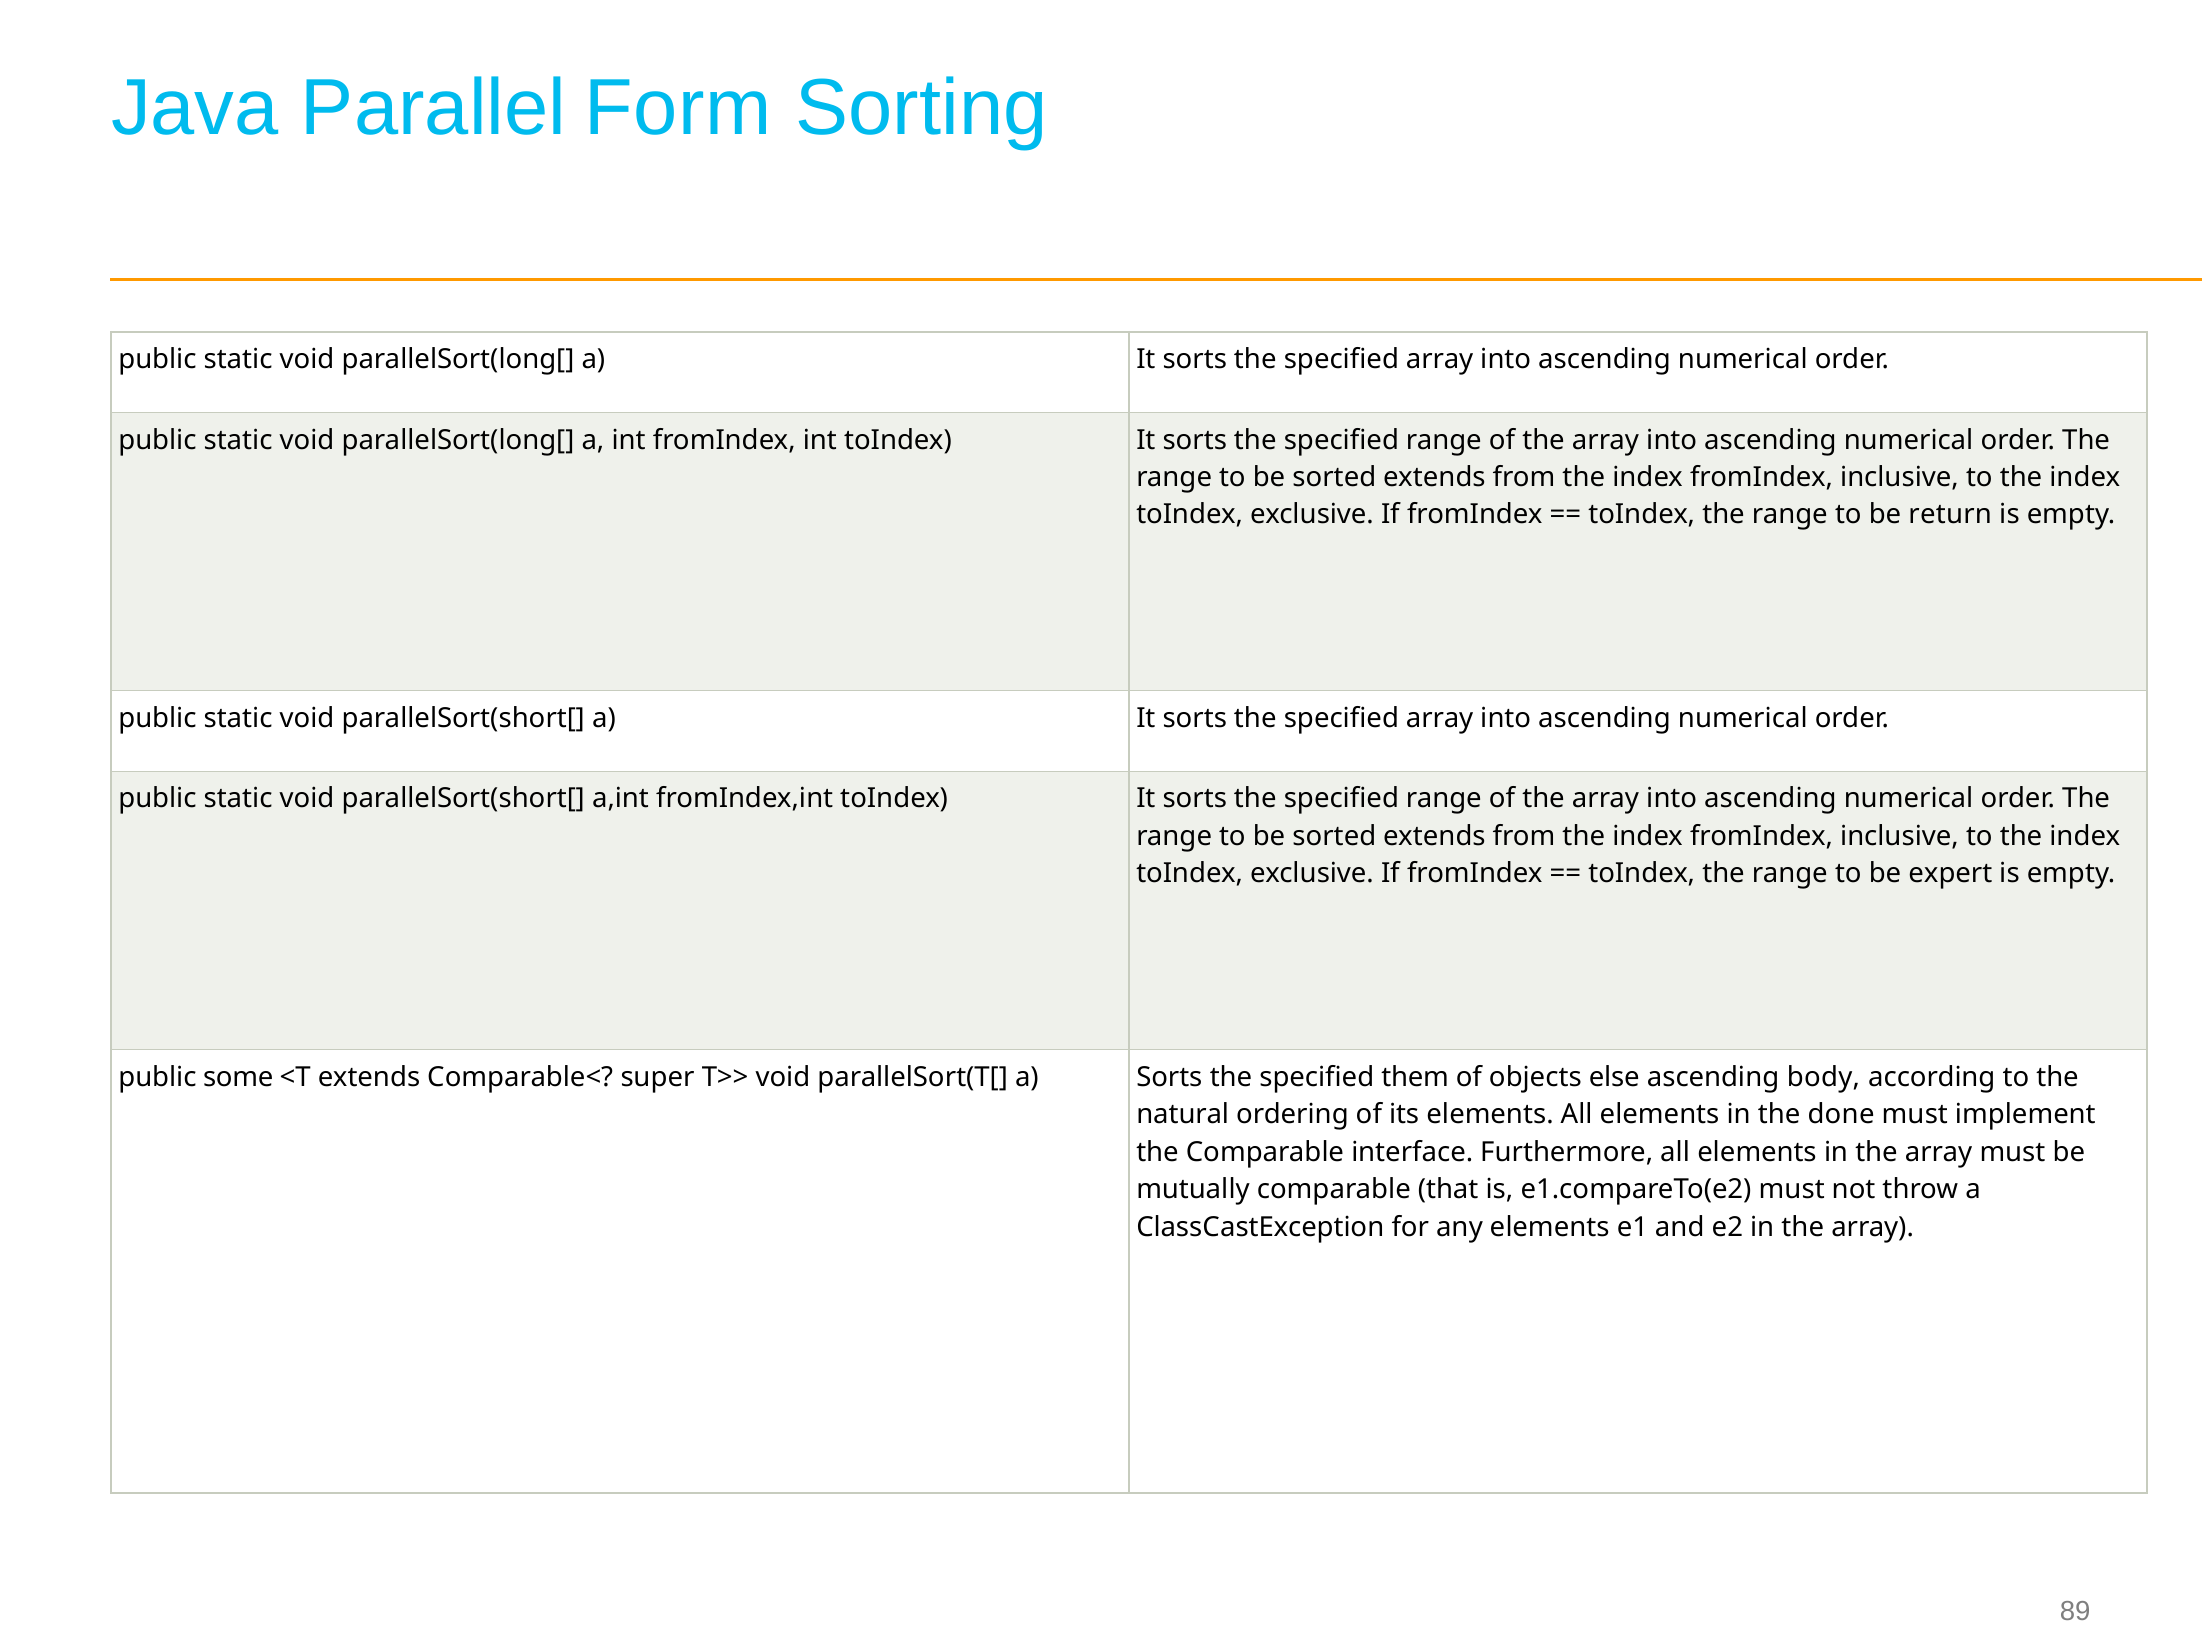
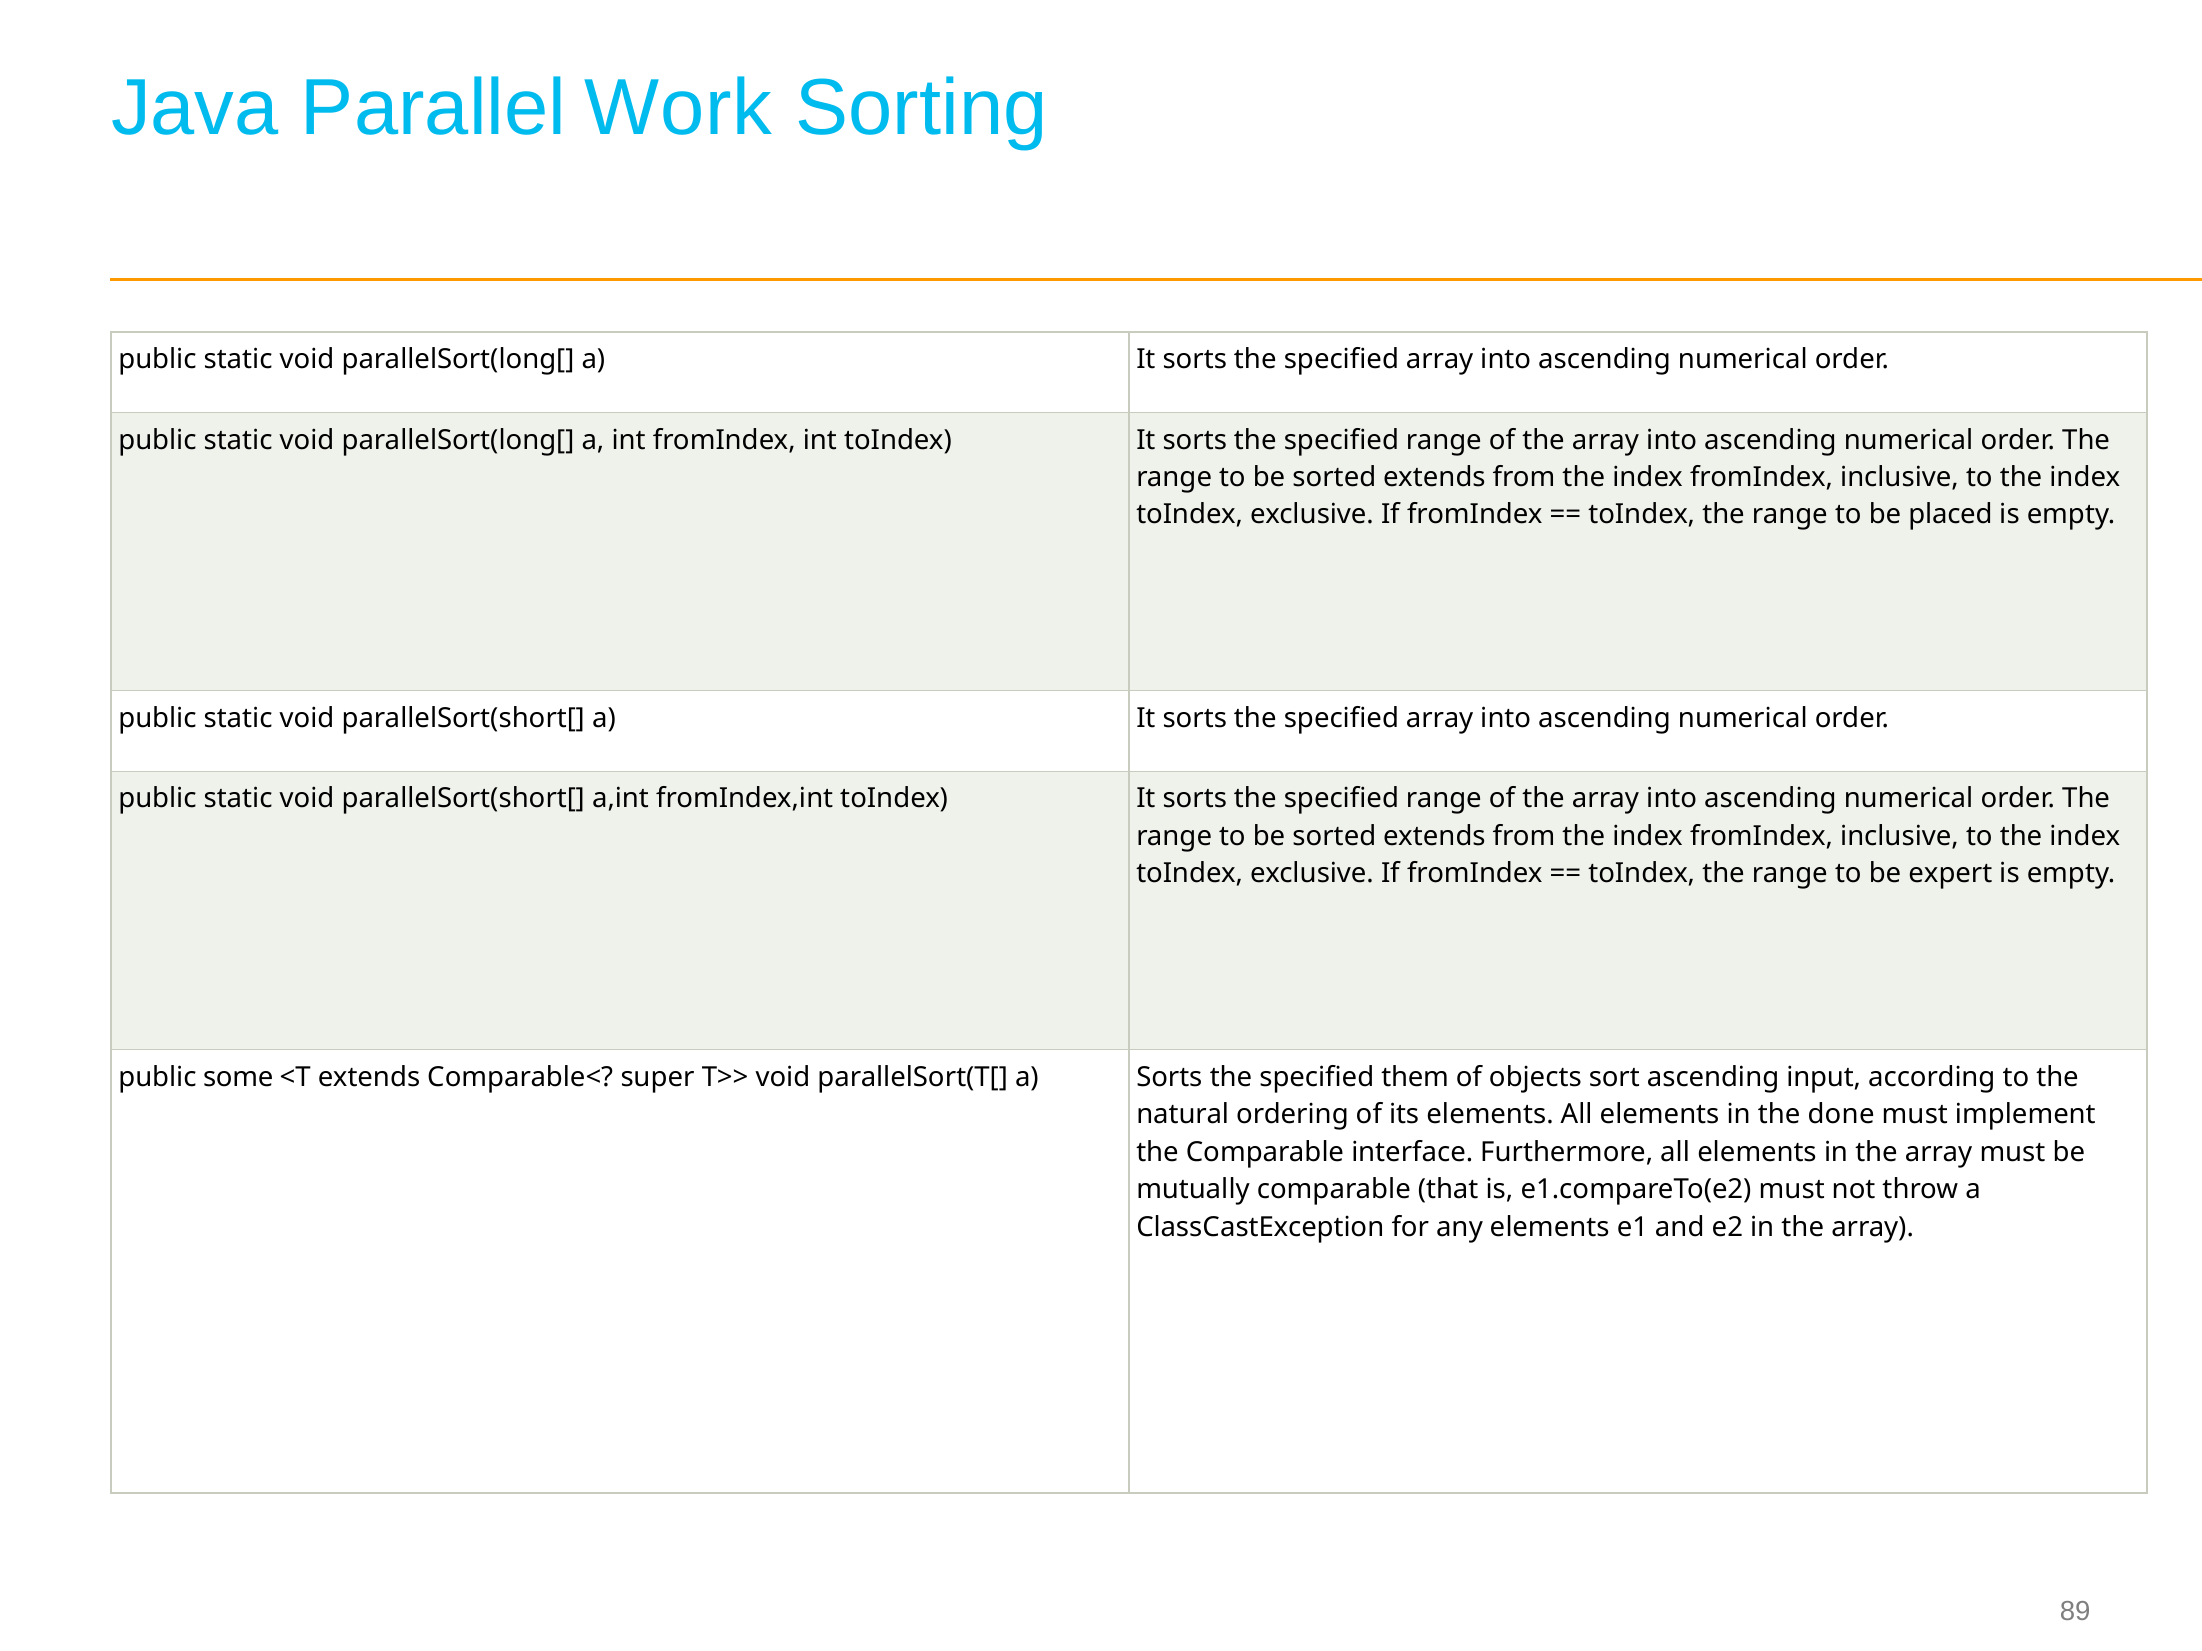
Form: Form -> Work
return: return -> placed
else: else -> sort
body: body -> input
